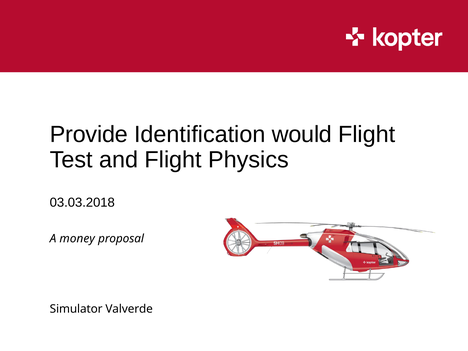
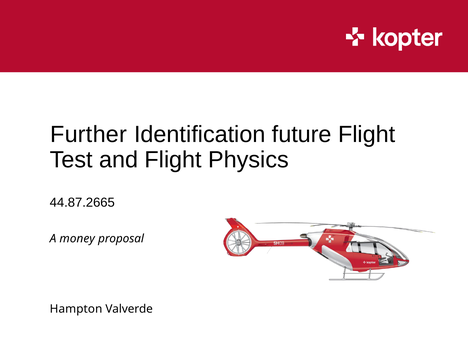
Provide: Provide -> Further
would: would -> future
03.03.2018: 03.03.2018 -> 44.87.2665
Simulator: Simulator -> Hampton
